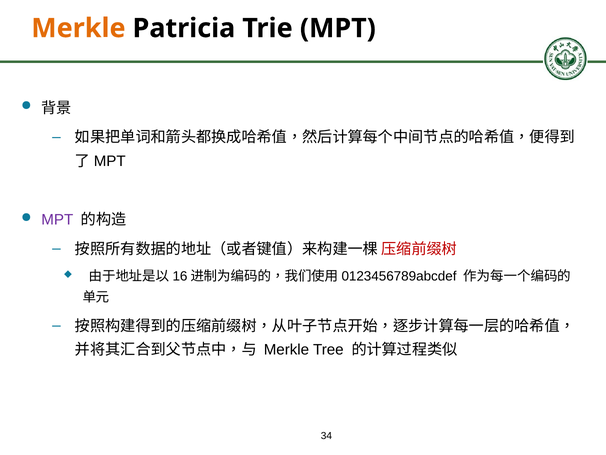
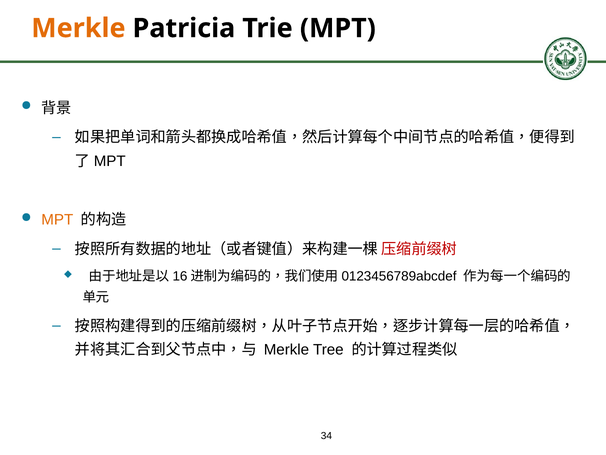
MPT at (57, 220) colour: purple -> orange
